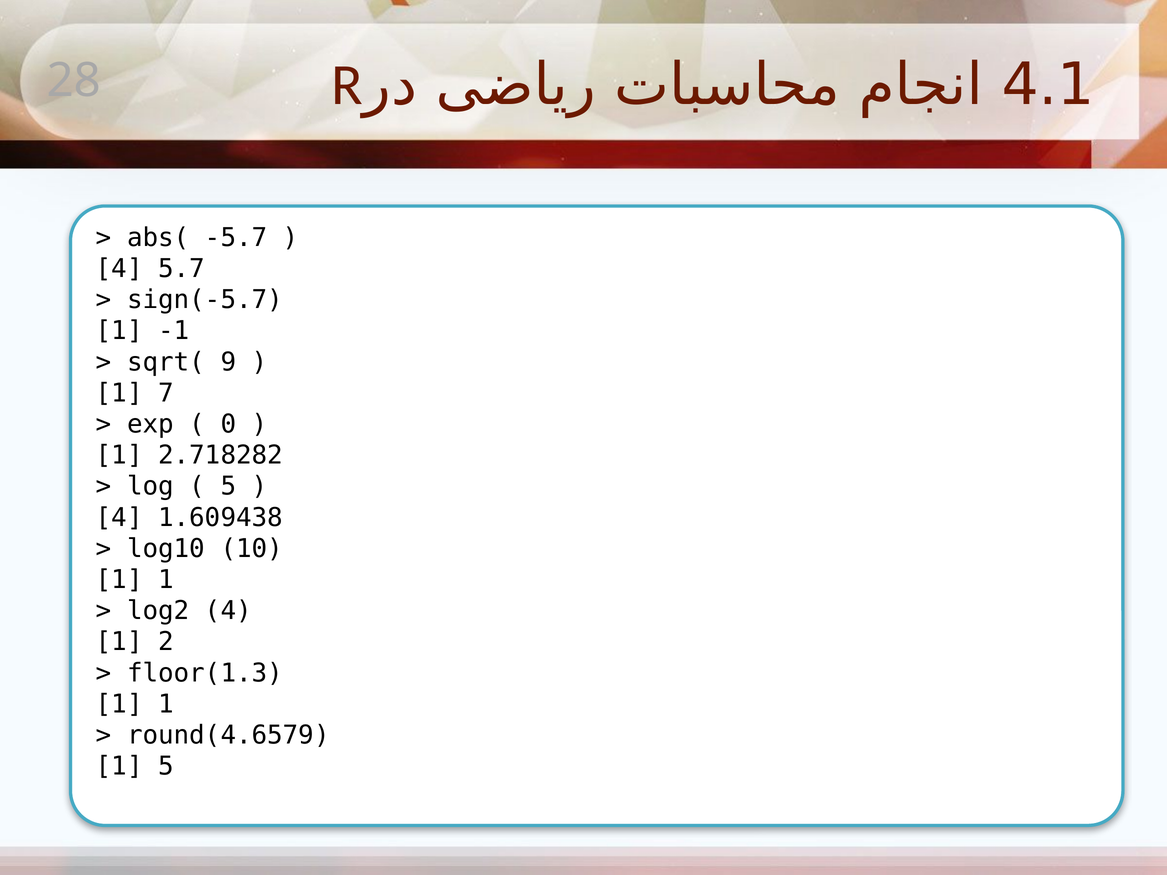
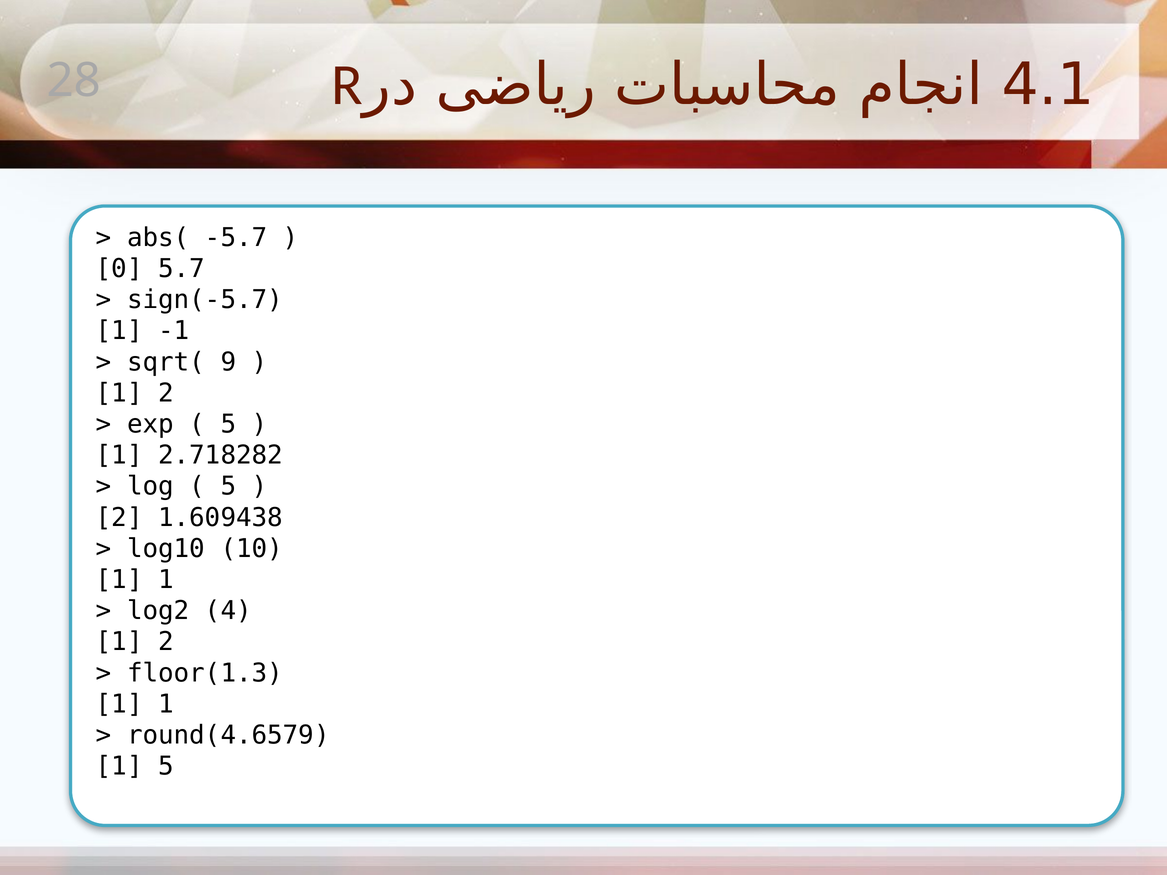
4 at (119, 269): 4 -> 0
7 at (166, 393): 7 -> 2
0 at (228, 424): 0 -> 5
4 at (119, 518): 4 -> 2
